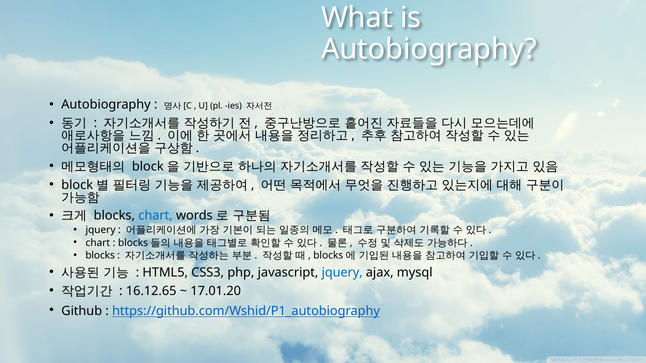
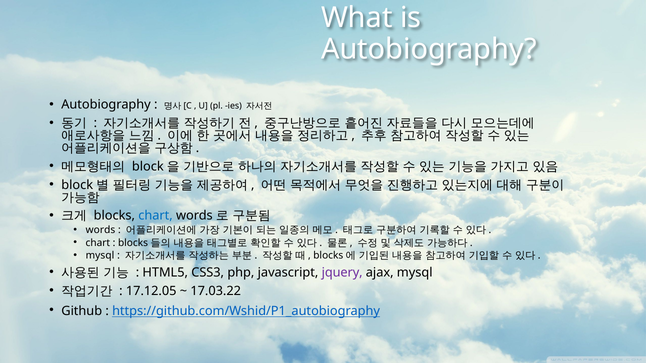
jquery at (101, 230): jquery -> words
blocks at (100, 256): blocks -> mysql
jquery at (342, 273) colour: blue -> purple
16.12.65: 16.12.65 -> 17.12.05
17.01.20: 17.01.20 -> 17.03.22
